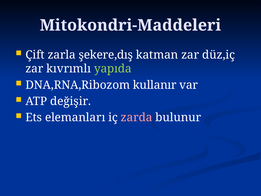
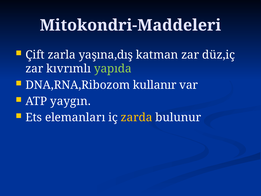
şekere,dış: şekere,dış -> yaşına,dış
değişir: değişir -> yaygın
zarda colour: pink -> yellow
